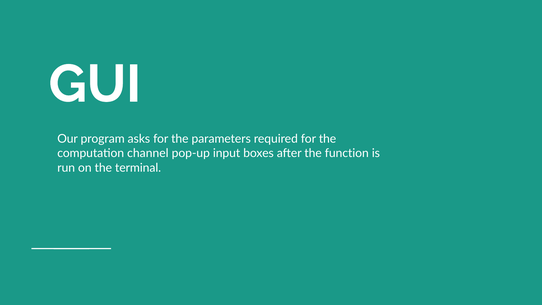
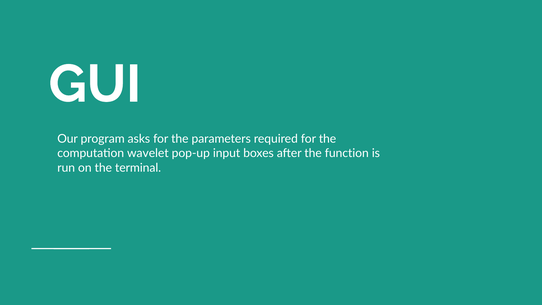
channel: channel -> wavelet
